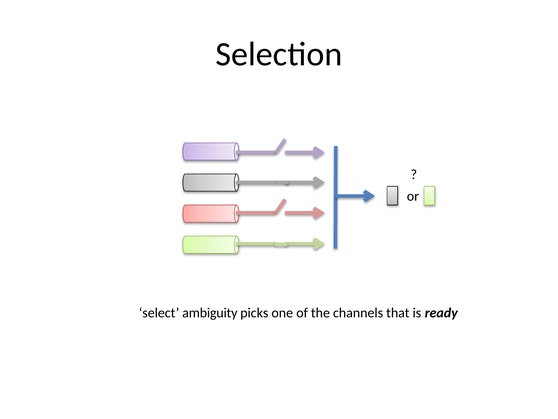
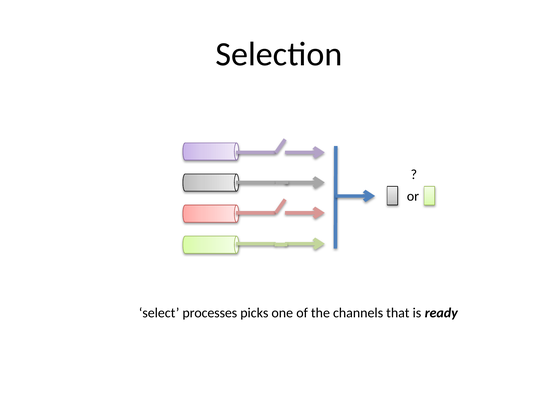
ambiguity: ambiguity -> processes
